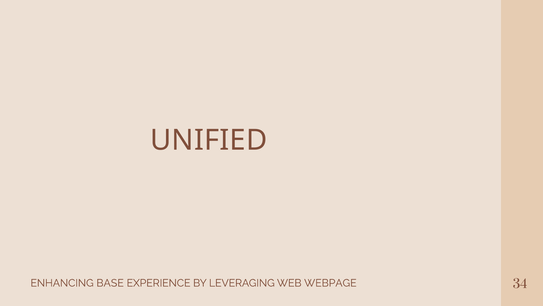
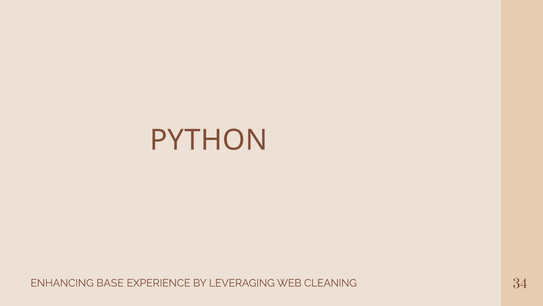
UNIFIED: UNIFIED -> PYTHON
WEBPAGE: WEBPAGE -> CLEANING
